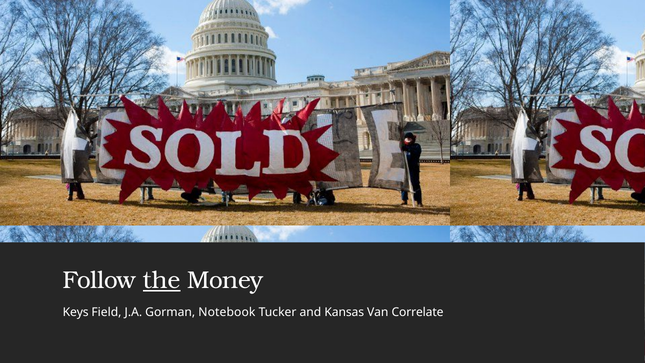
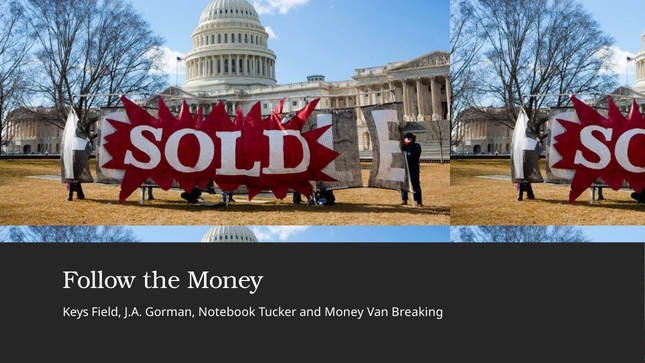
the underline: present -> none
and Kansas: Kansas -> Money
Correlate: Correlate -> Breaking
